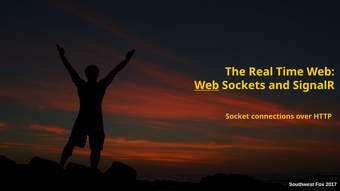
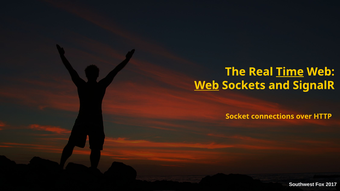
Time underline: none -> present
